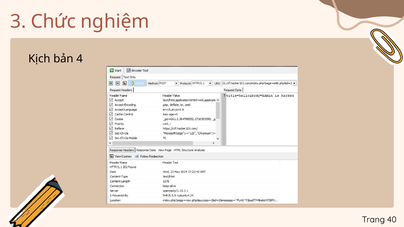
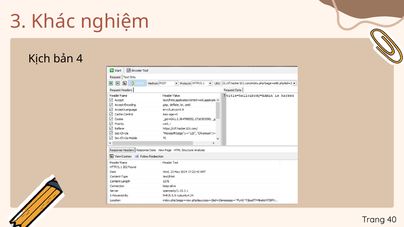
Chức: Chức -> Khác
